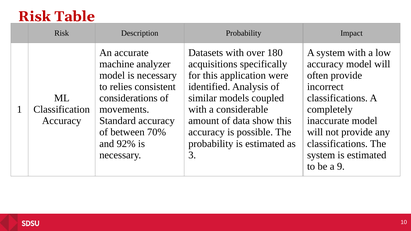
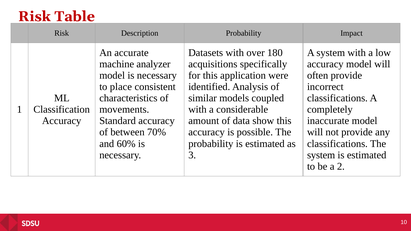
relies: relies -> place
considerations: considerations -> characteristics
92%: 92% -> 60%
9: 9 -> 2
